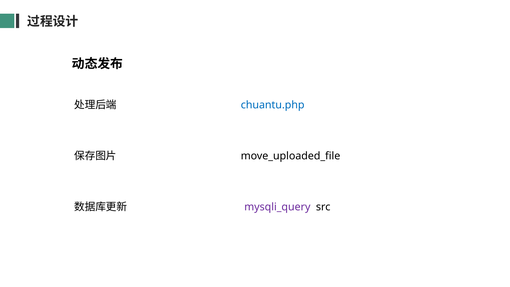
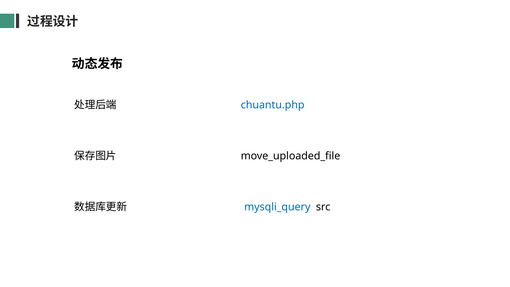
mysqli_query colour: purple -> blue
